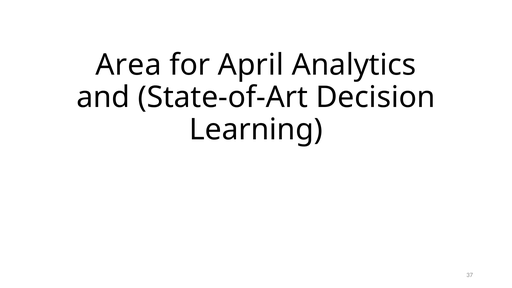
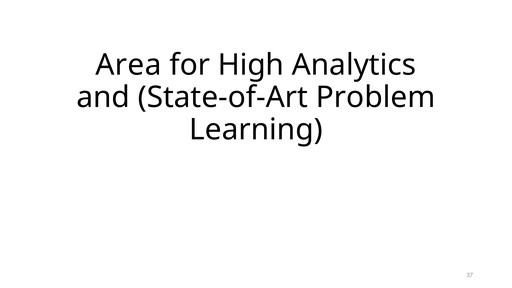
April: April -> High
Decision: Decision -> Problem
